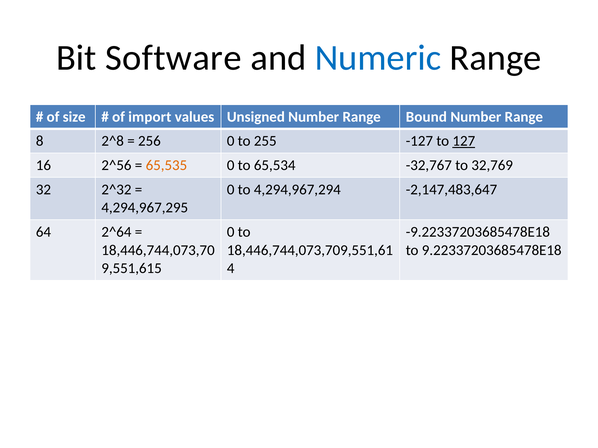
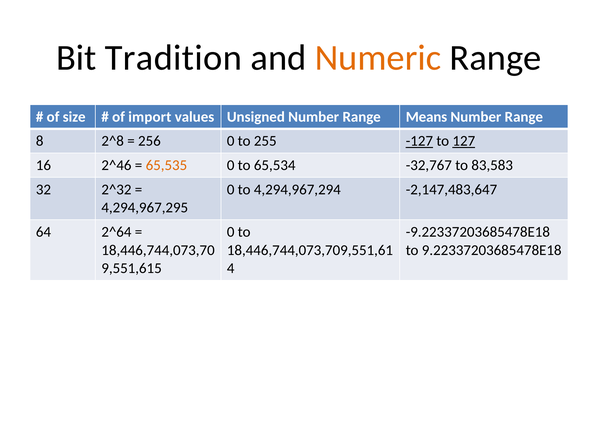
Software: Software -> Tradition
Numeric colour: blue -> orange
Bound: Bound -> Means
-127 underline: none -> present
2^56: 2^56 -> 2^46
32,769: 32,769 -> 83,583
